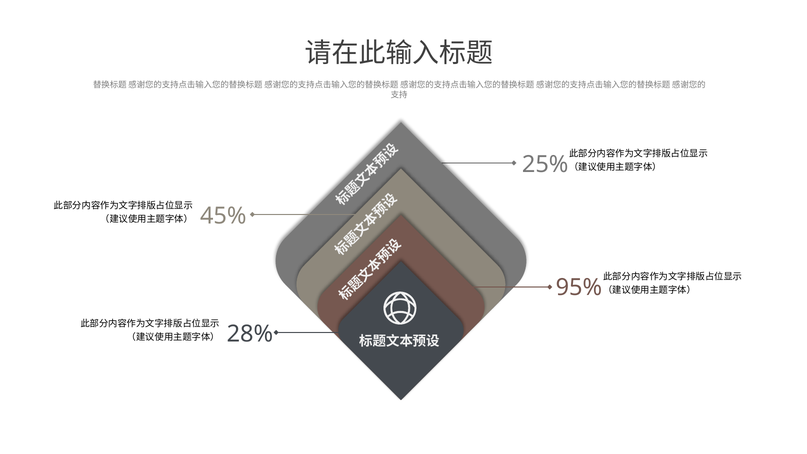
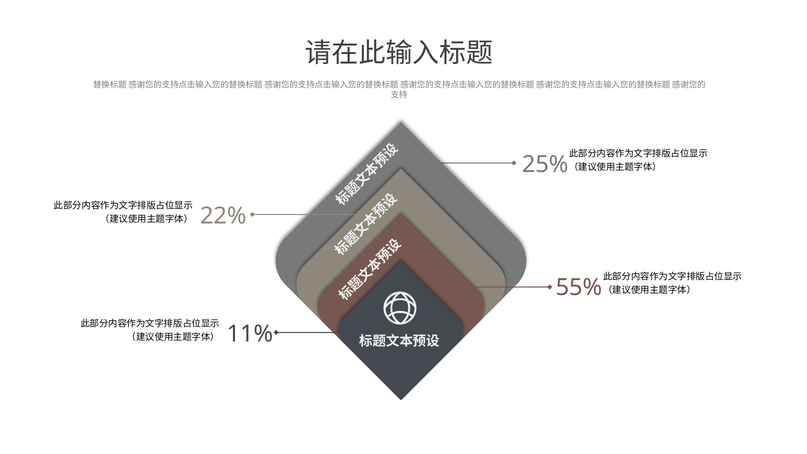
45%: 45% -> 22%
95%: 95% -> 55%
28%: 28% -> 11%
